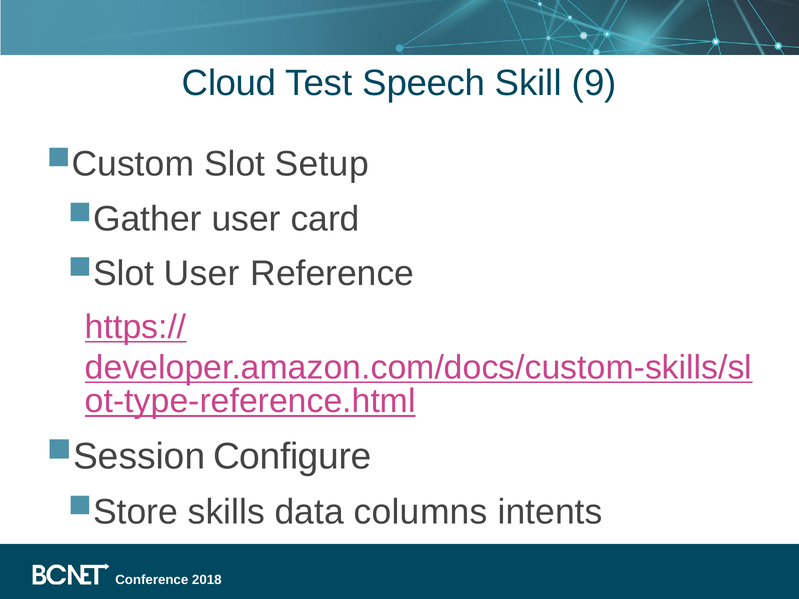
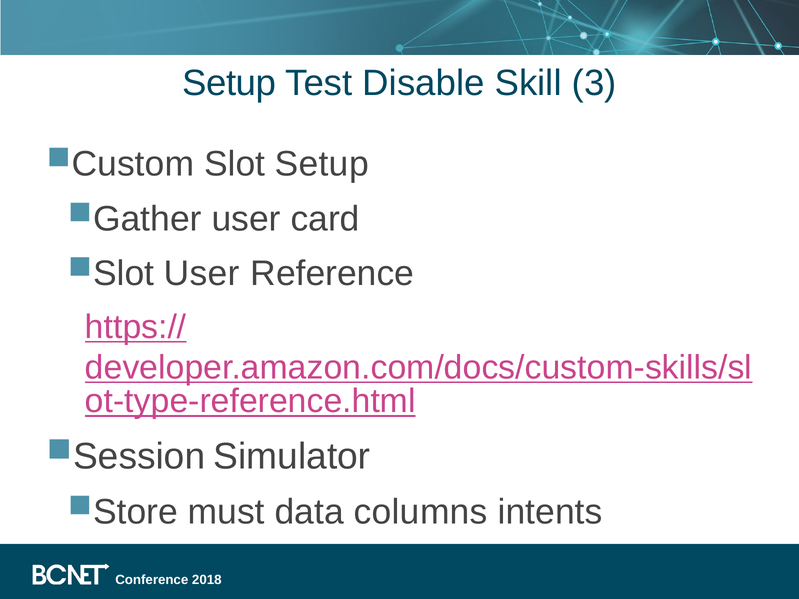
Cloud at (229, 83): Cloud -> Setup
Speech: Speech -> Disable
9: 9 -> 3
Configure: Configure -> Simulator
skills: skills -> must
